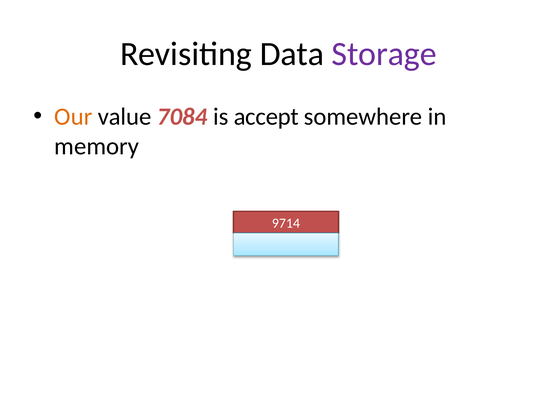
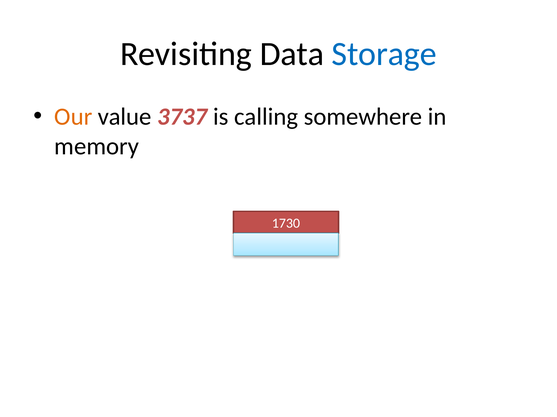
Storage colour: purple -> blue
7084: 7084 -> 3737
accept: accept -> calling
9714: 9714 -> 1730
